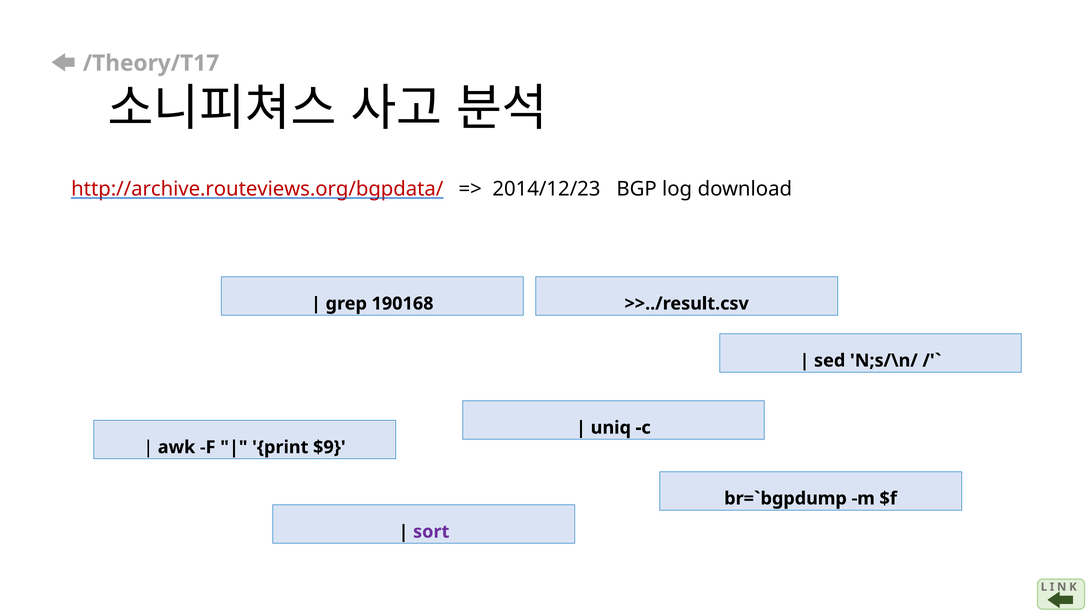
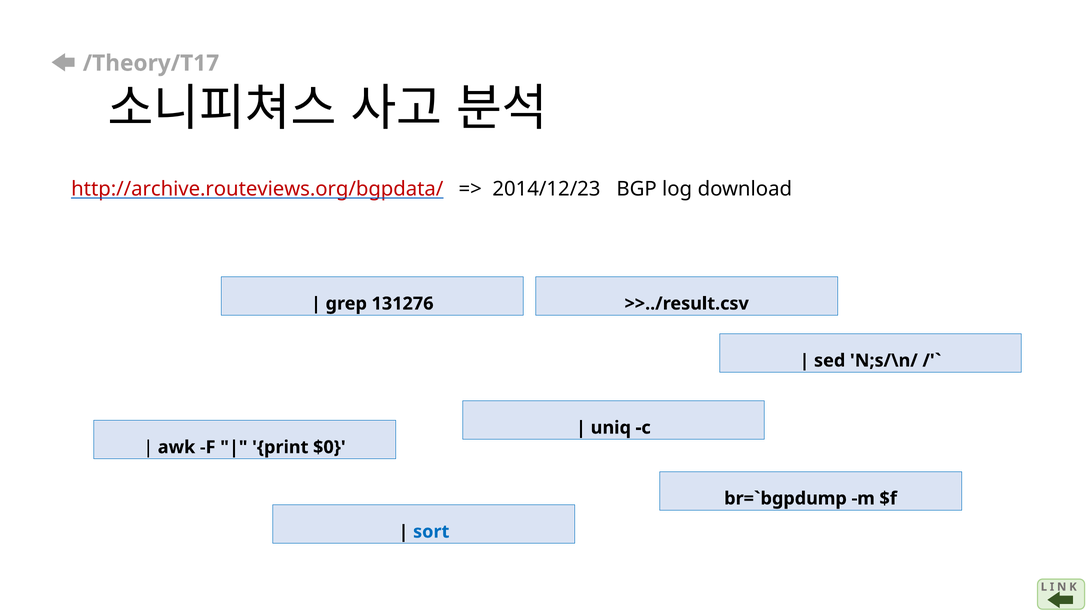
190168: 190168 -> 131276
$9: $9 -> $0
sort colour: purple -> blue
